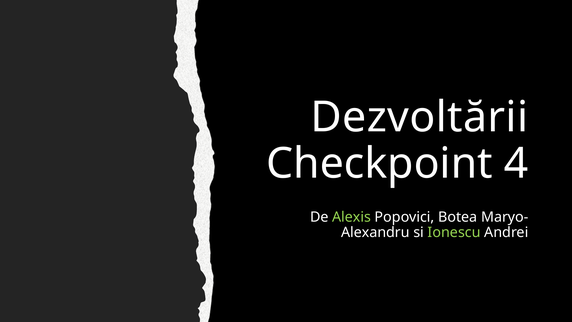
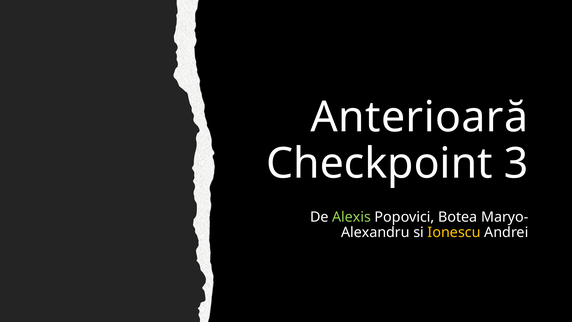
Dezvoltării: Dezvoltării -> Anterioară
4: 4 -> 3
Ionescu colour: light green -> yellow
